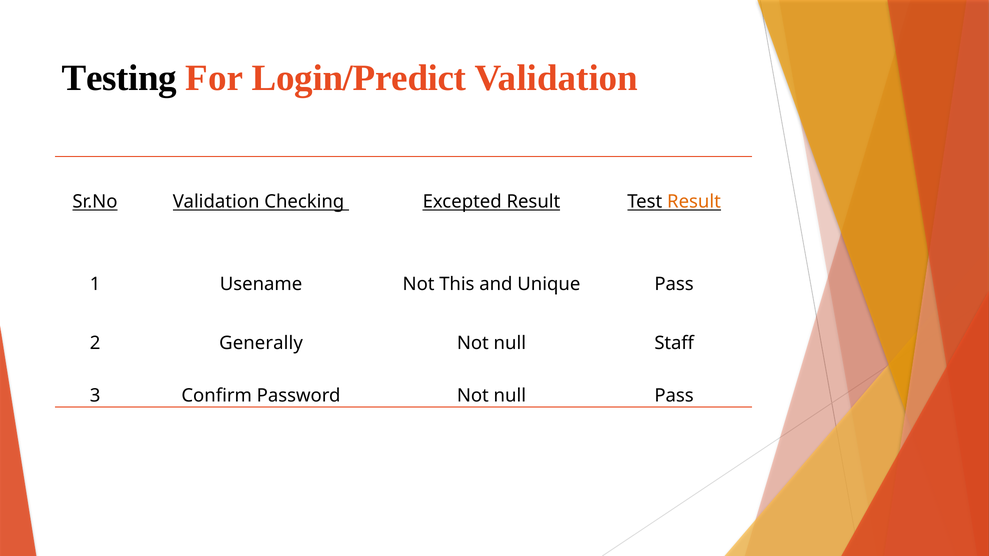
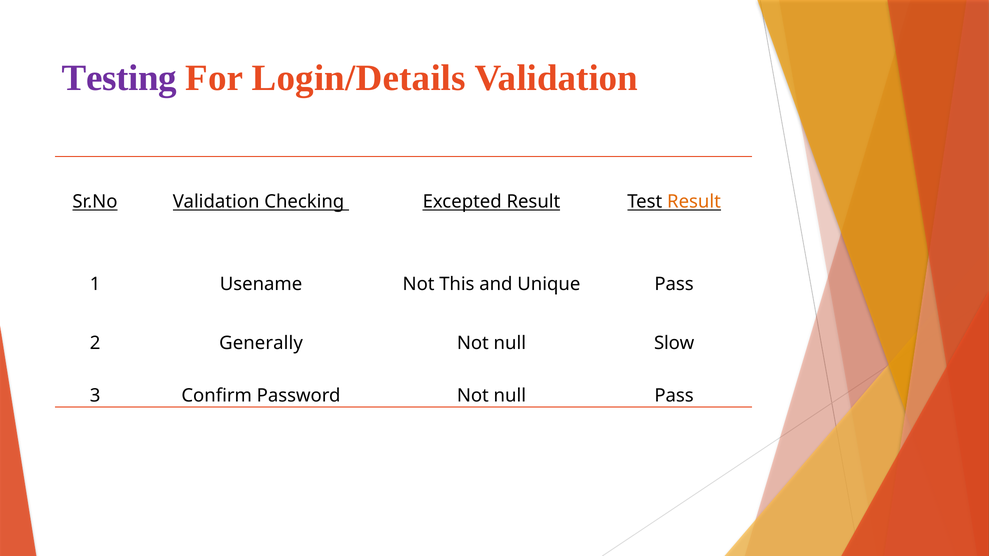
Testing colour: black -> purple
Login/Predict: Login/Predict -> Login/Details
Staff: Staff -> Slow
